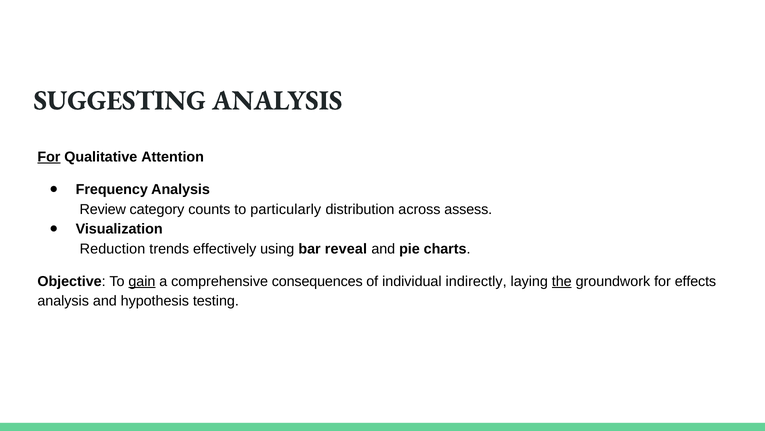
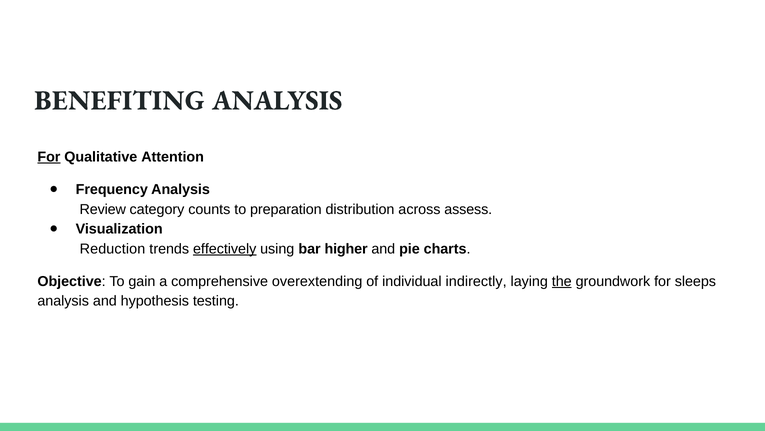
SUGGESTING: SUGGESTING -> BENEFITING
particularly: particularly -> preparation
effectively underline: none -> present
reveal: reveal -> higher
gain underline: present -> none
consequences: consequences -> overextending
effects: effects -> sleeps
